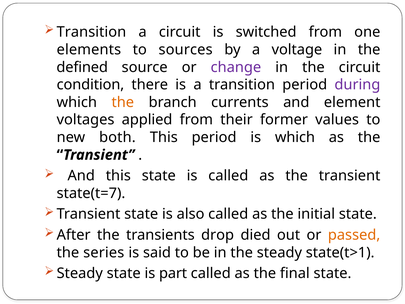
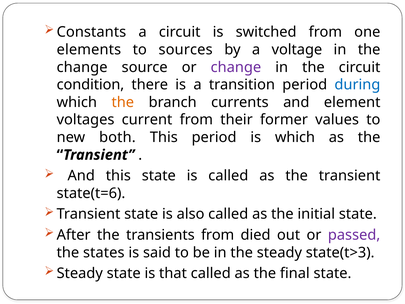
Transition at (91, 32): Transition -> Constants
defined at (82, 67): defined -> change
during colour: purple -> blue
applied: applied -> current
state(t=7: state(t=7 -> state(t=6
transients drop: drop -> from
passed colour: orange -> purple
series: series -> states
state(t>1: state(t>1 -> state(t>3
part: part -> that
